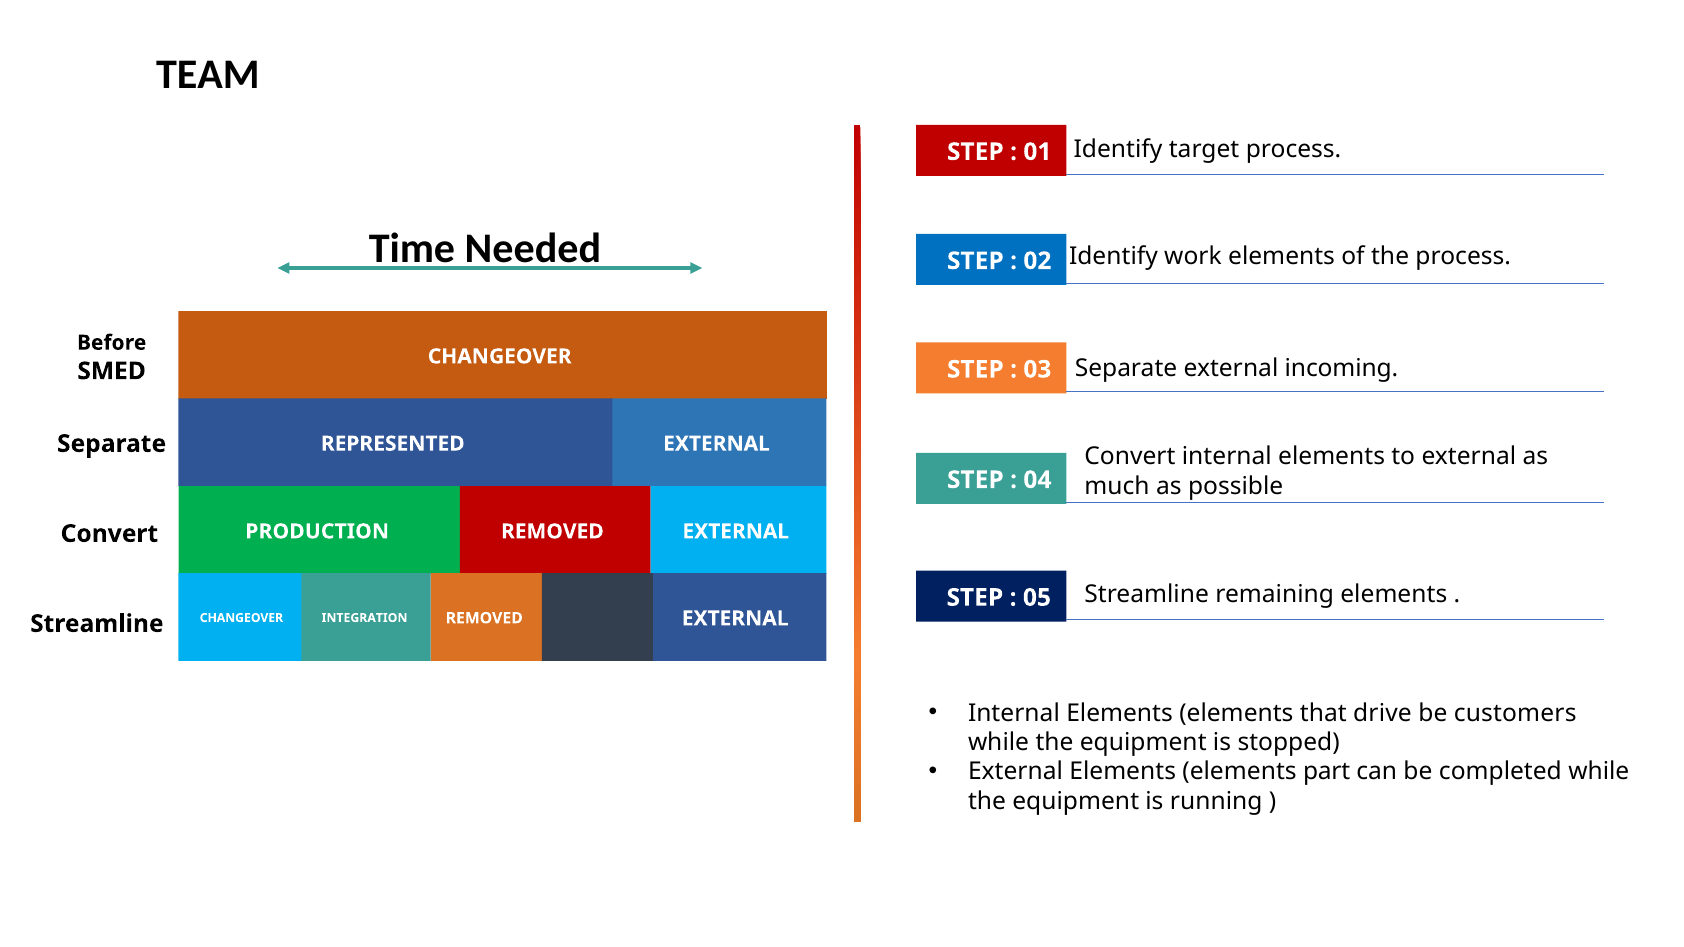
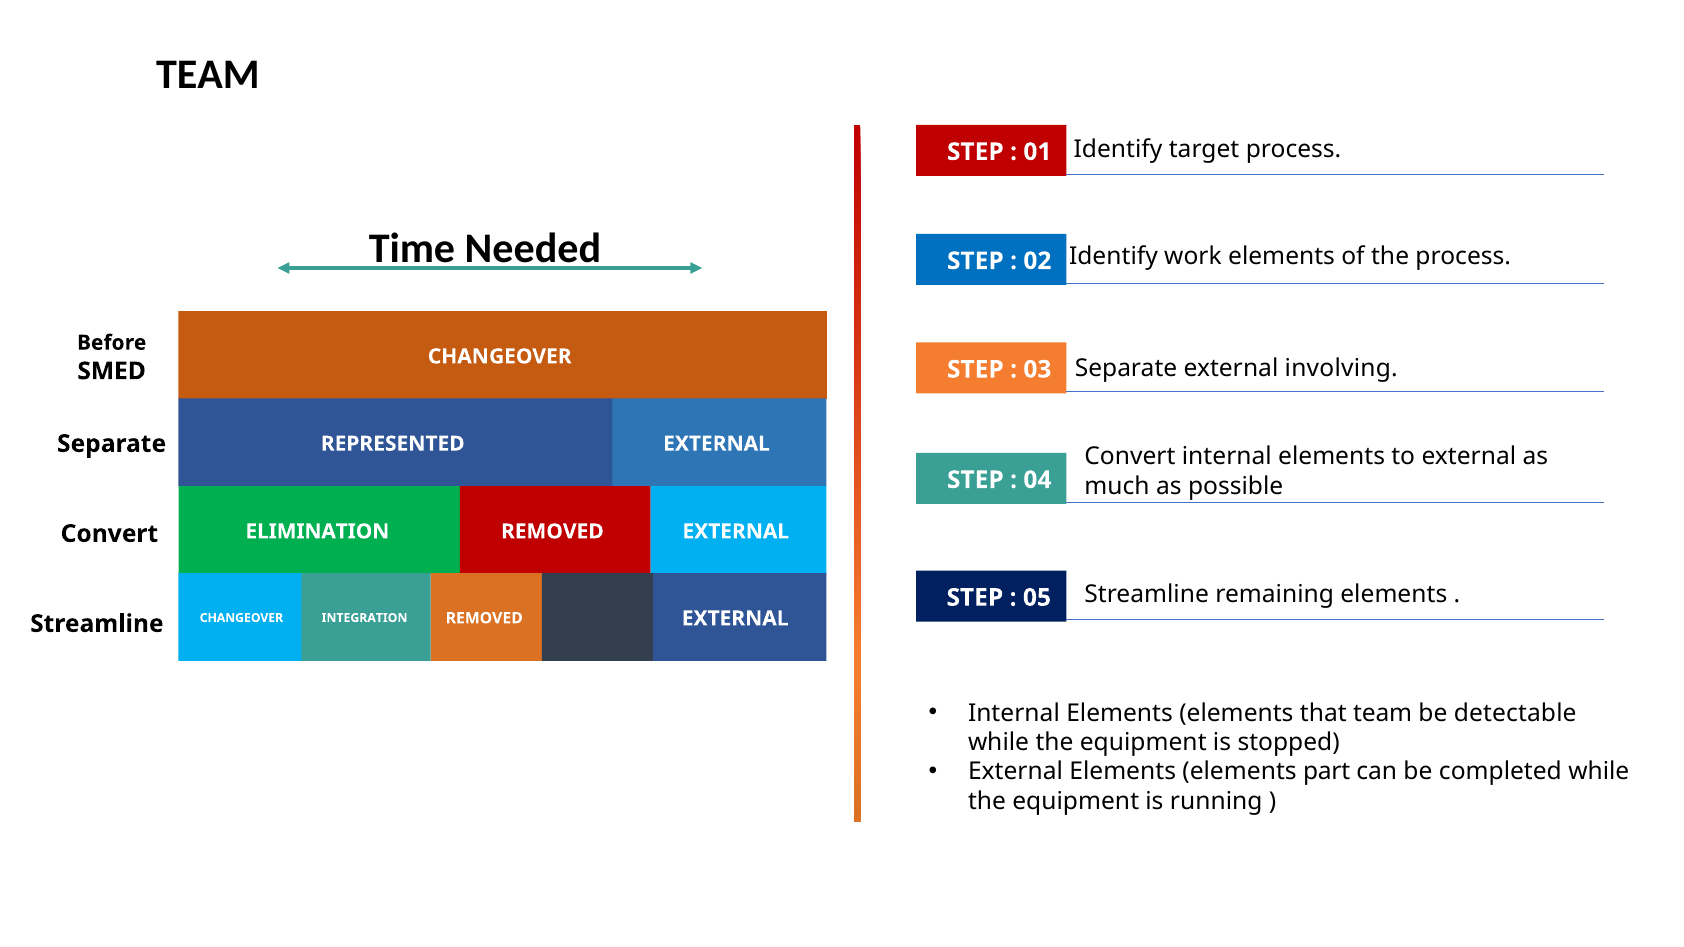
incoming: incoming -> involving
PRODUCTION: PRODUCTION -> ELIMINATION
that drive: drive -> team
customers: customers -> detectable
